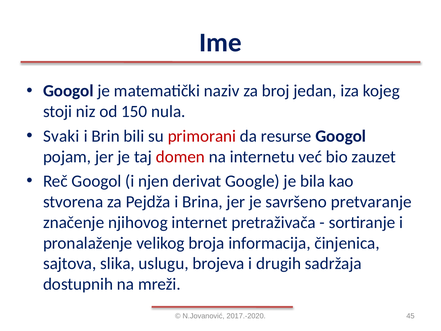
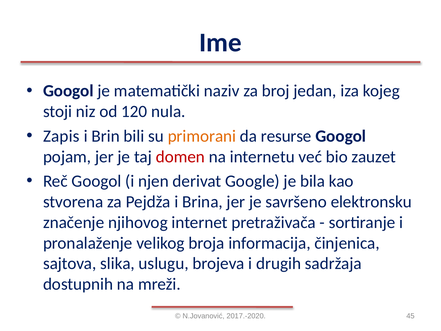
150: 150 -> 120
Svaki: Svaki -> Zapis
primorani colour: red -> orange
pretvaranje: pretvaranje -> elektronsku
